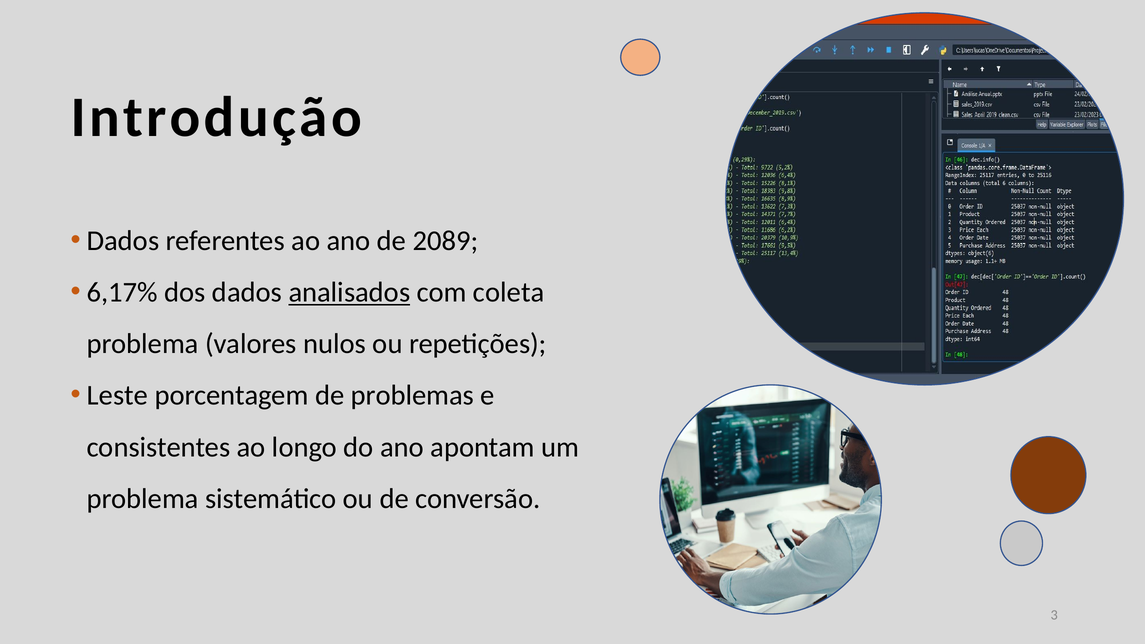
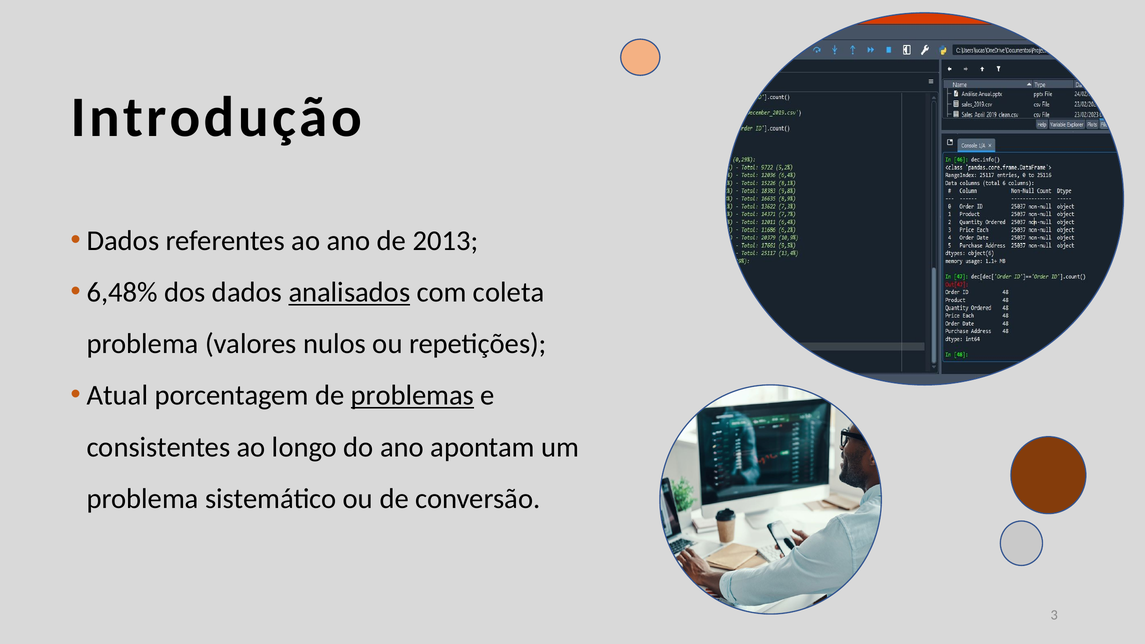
2089: 2089 -> 2013
6,17%: 6,17% -> 6,48%
Leste: Leste -> Atual
problemas underline: none -> present
